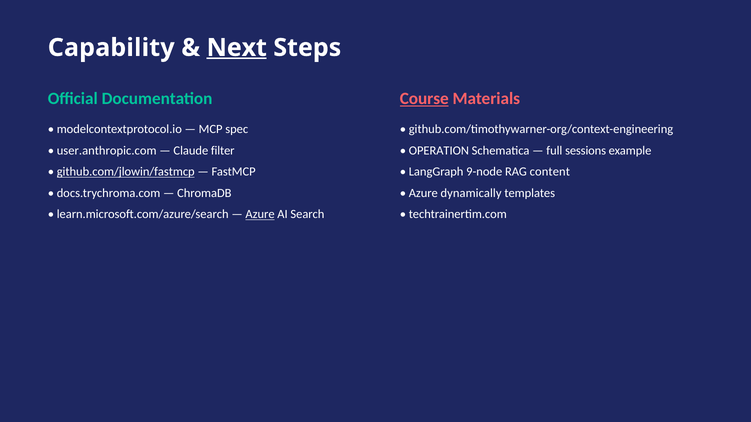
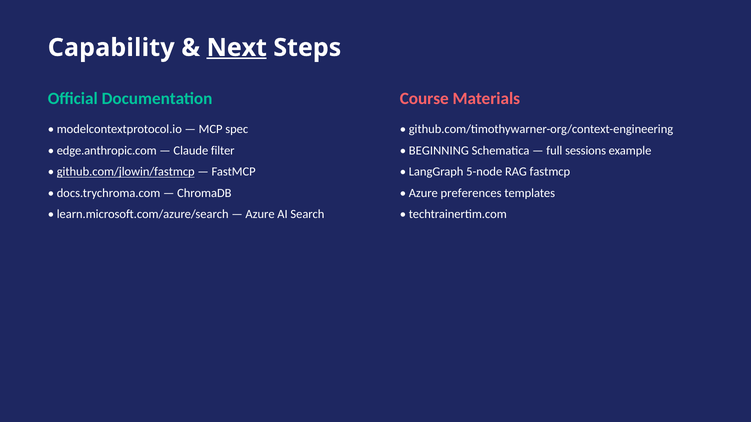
Course underline: present -> none
user.anthropic.com: user.anthropic.com -> edge.anthropic.com
OPERATION: OPERATION -> BEGINNING
9-node: 9-node -> 5-node
RAG content: content -> fastmcp
dynamically: dynamically -> preferences
Azure at (260, 214) underline: present -> none
